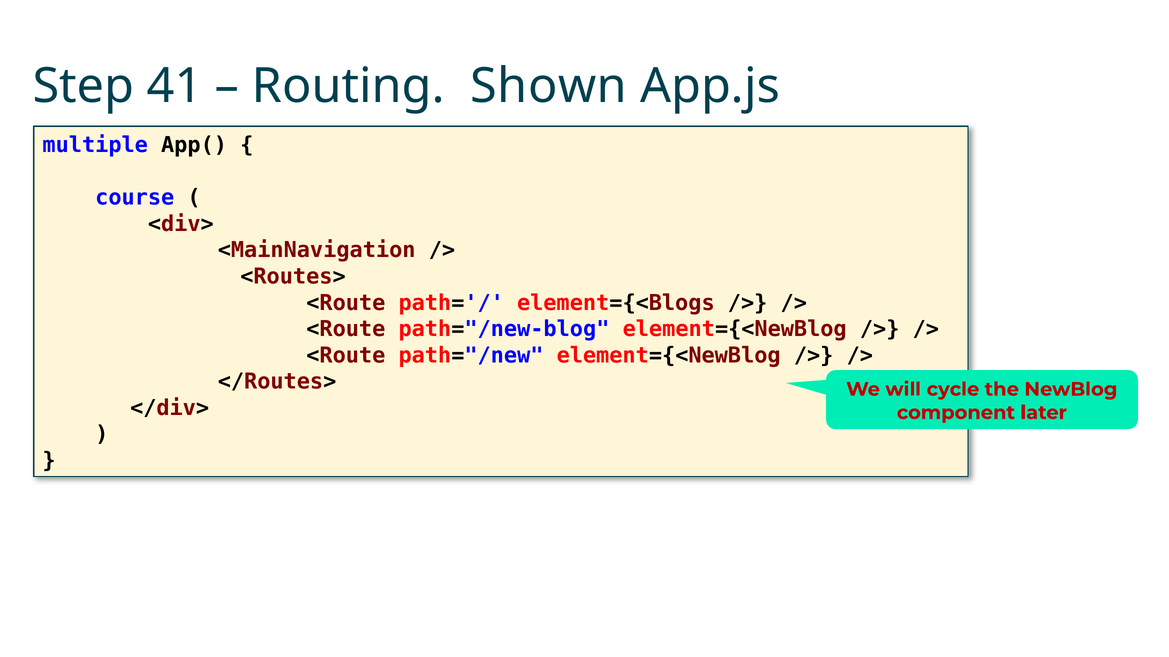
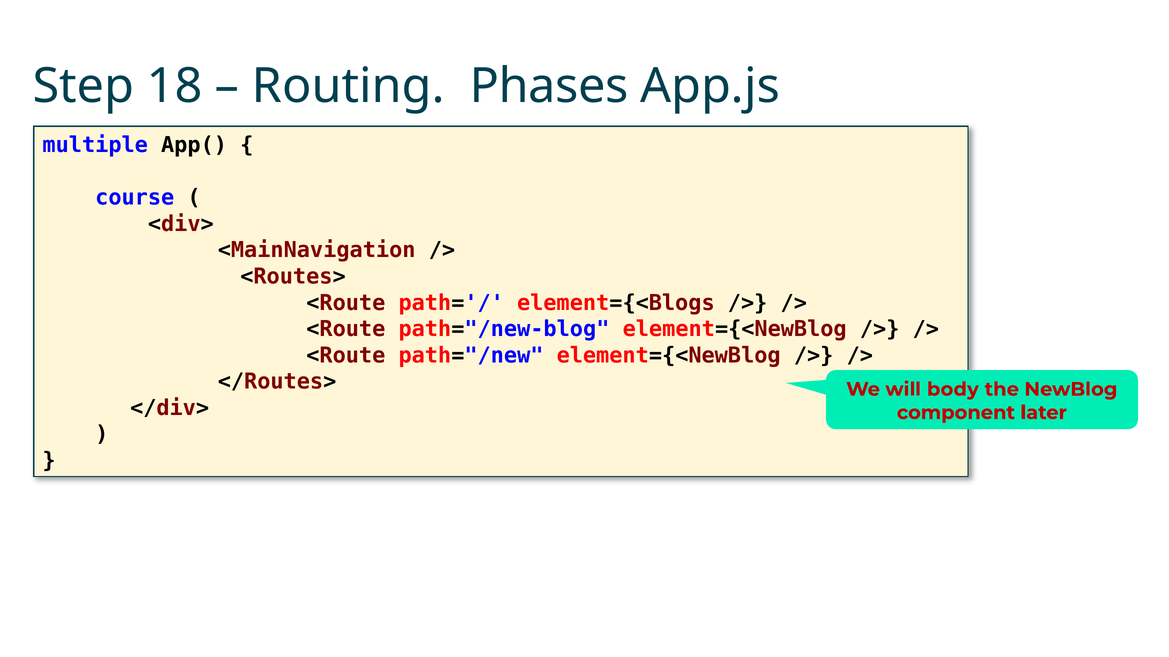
41: 41 -> 18
Shown: Shown -> Phases
cycle: cycle -> body
